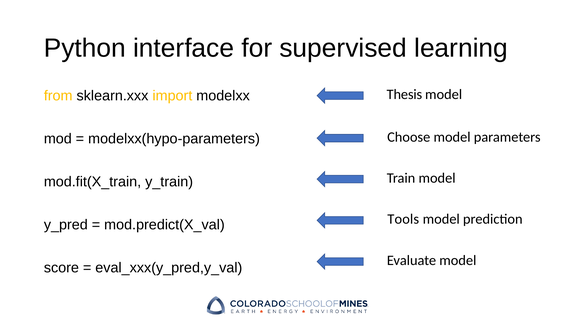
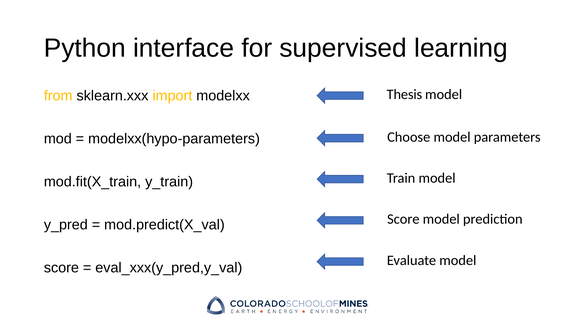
Tools at (403, 220): Tools -> Score
